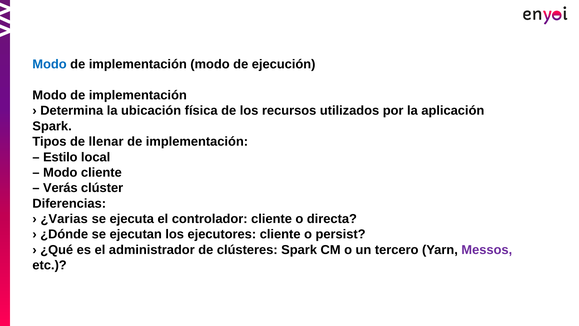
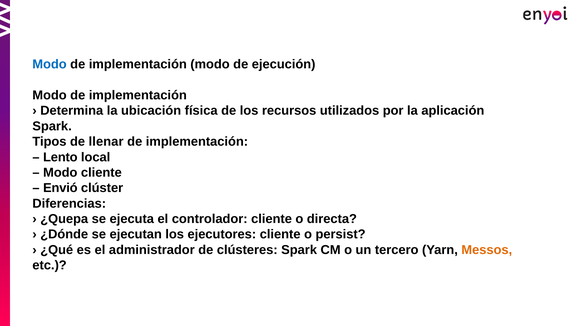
Estilo: Estilo -> Lento
Verás: Verás -> Envió
¿Varias: ¿Varias -> ¿Quepa
Messos colour: purple -> orange
